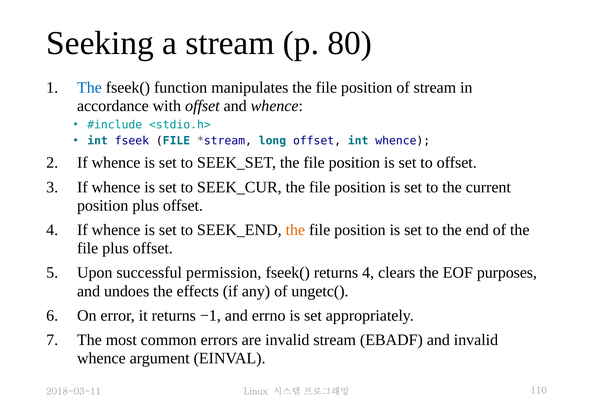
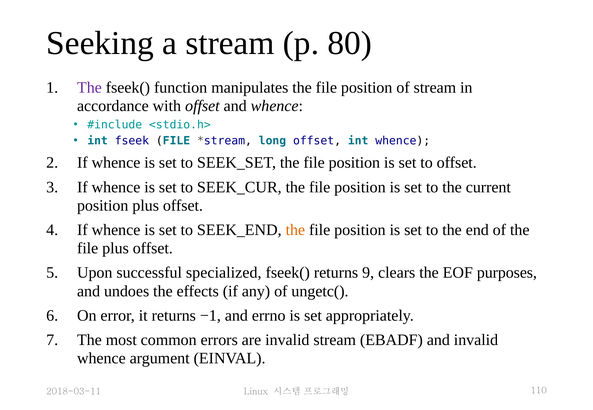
The at (89, 88) colour: blue -> purple
permission: permission -> specialized
returns 4: 4 -> 9
